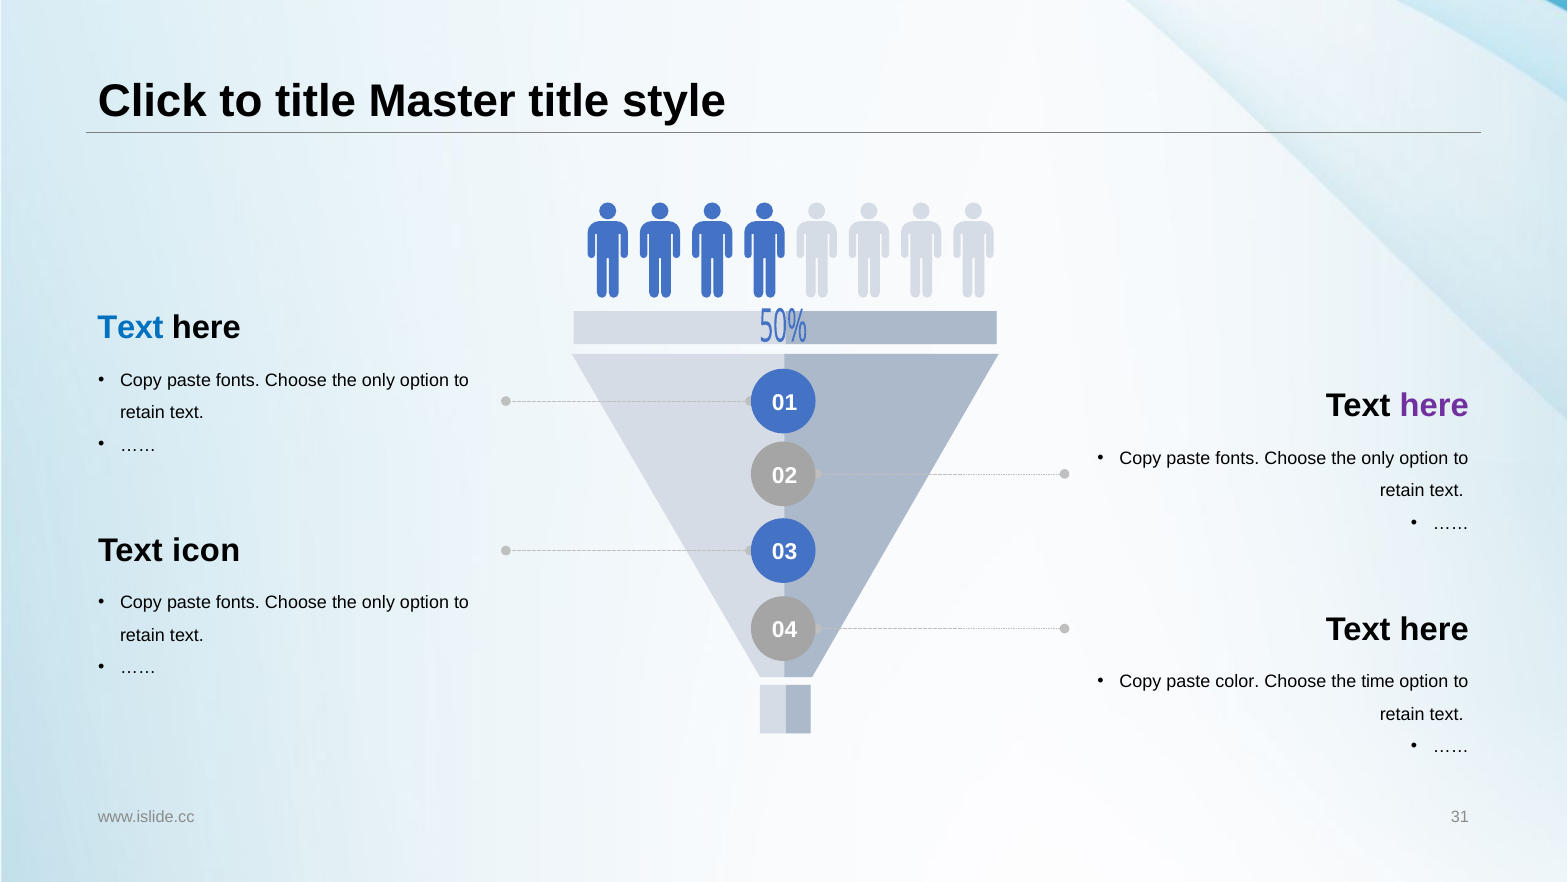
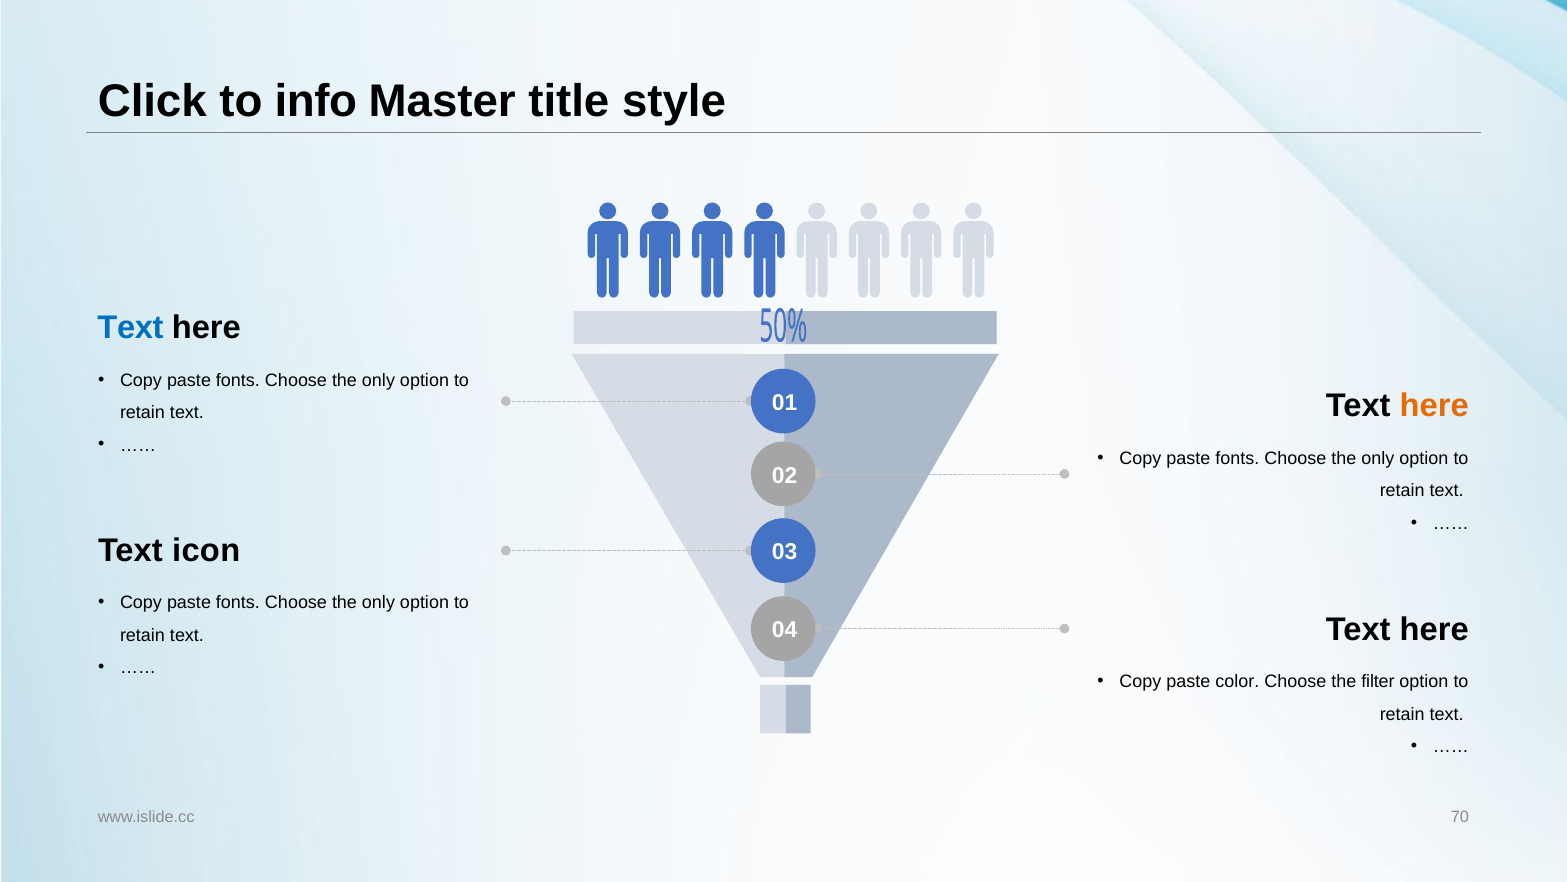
to title: title -> info
here at (1434, 406) colour: purple -> orange
time: time -> filter
31: 31 -> 70
